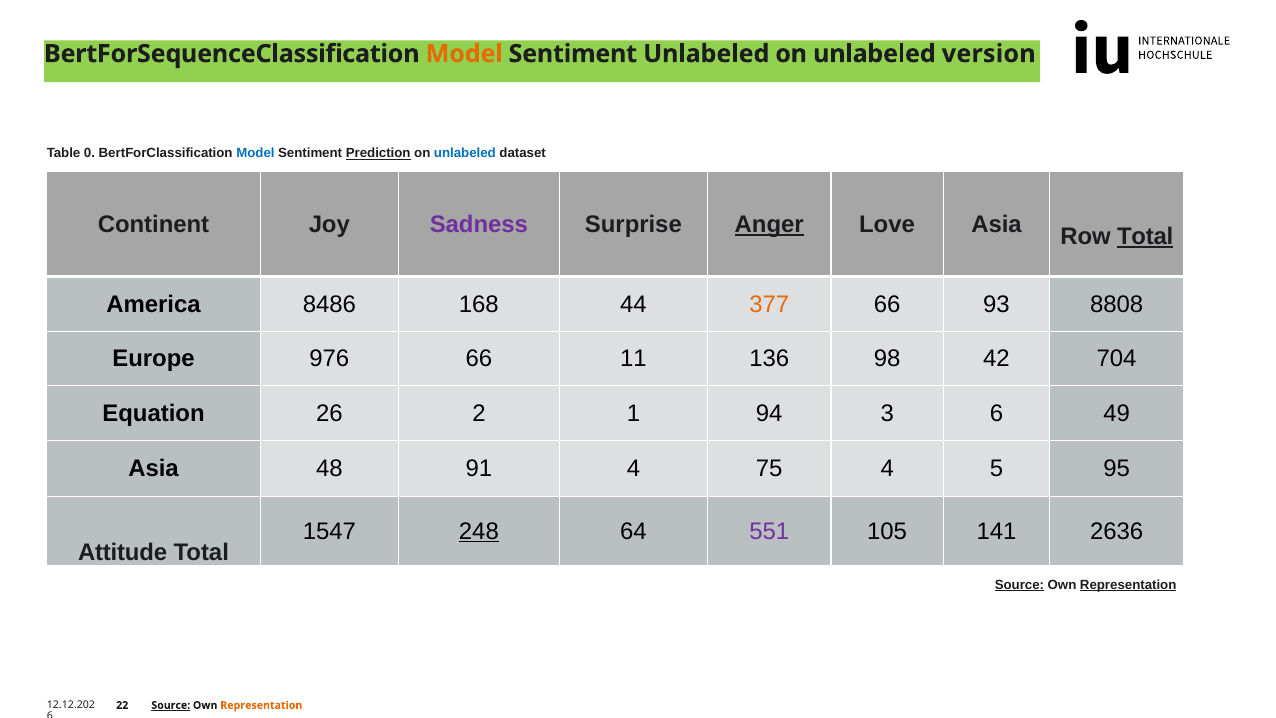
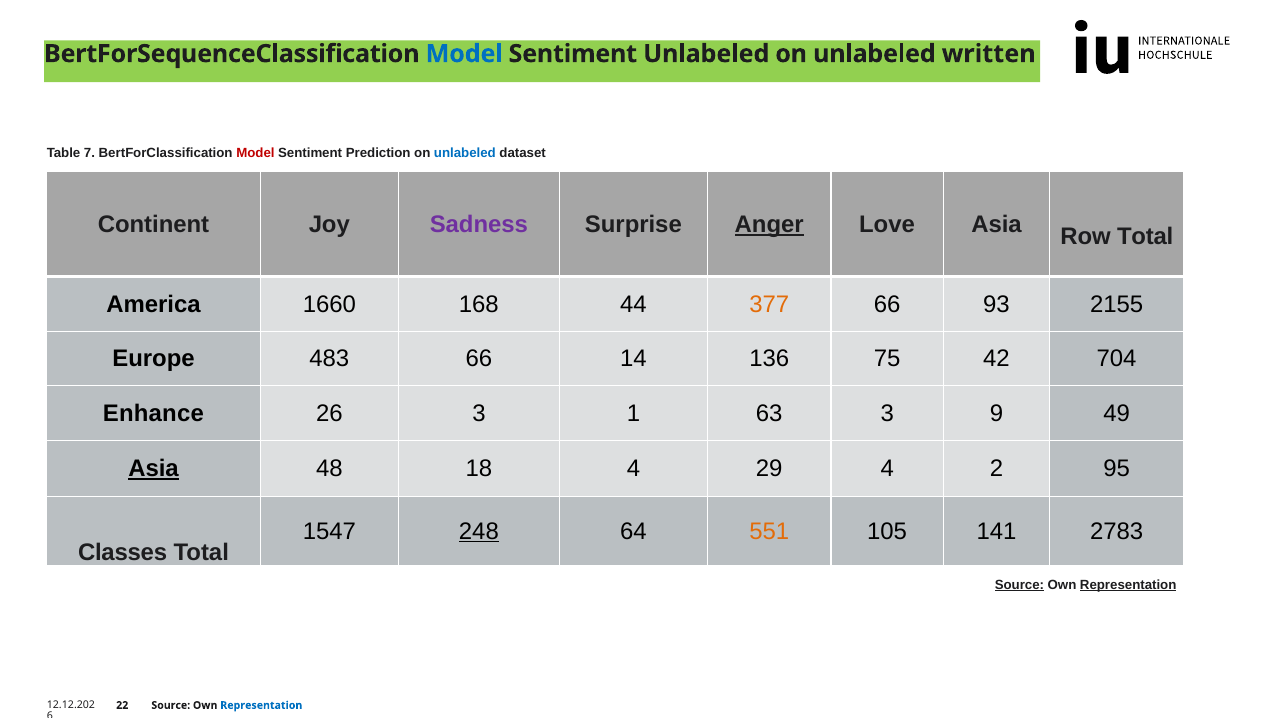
Model at (464, 54) colour: orange -> blue
version: version -> written
0: 0 -> 7
Model at (255, 153) colour: blue -> red
Prediction underline: present -> none
Total at (1145, 237) underline: present -> none
8486: 8486 -> 1660
8808: 8808 -> 2155
976: 976 -> 483
11: 11 -> 14
98: 98 -> 75
Equation: Equation -> Enhance
26 2: 2 -> 3
94: 94 -> 63
3 6: 6 -> 9
Asia at (154, 468) underline: none -> present
91: 91 -> 18
75: 75 -> 29
5: 5 -> 2
551 colour: purple -> orange
2636: 2636 -> 2783
Attitude: Attitude -> Classes
Source at (171, 705) underline: present -> none
Representation at (261, 705) colour: orange -> blue
